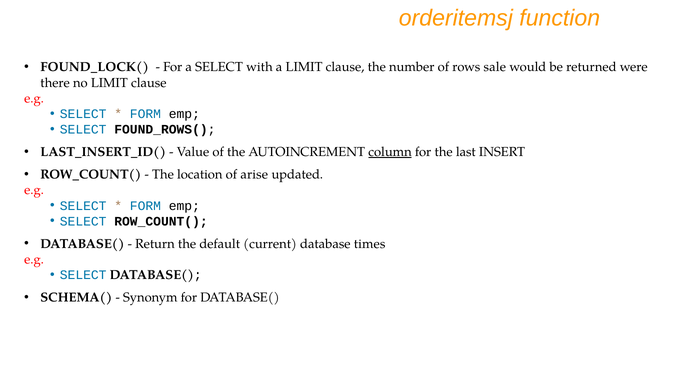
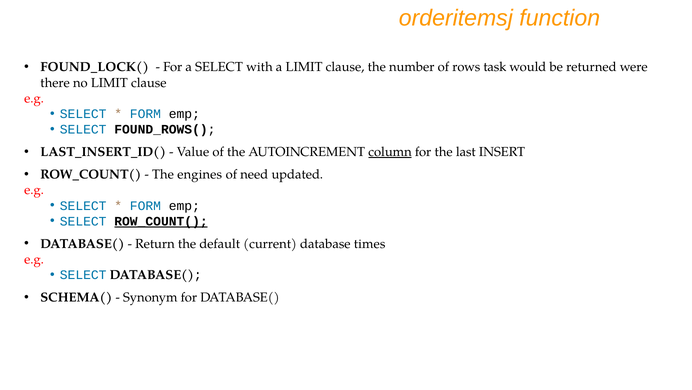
sale: sale -> task
location: location -> engines
arise: arise -> need
ROW_COUNT( at (161, 221) underline: none -> present
